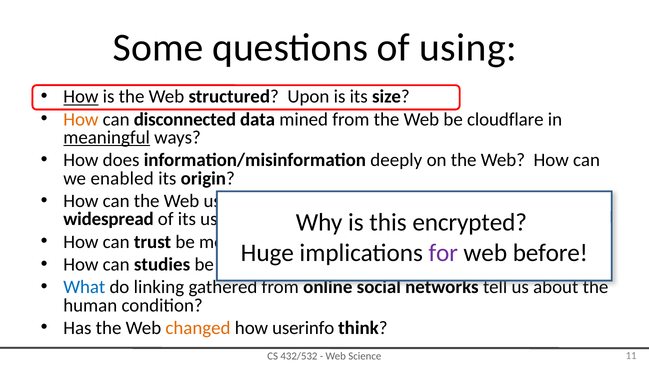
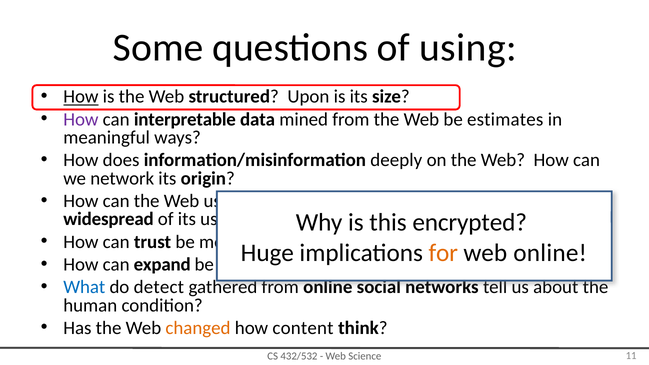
How at (81, 119) colour: orange -> purple
disconnected: disconnected -> interpretable
cloudflare: cloudflare -> estimates
meaningful underline: present -> none
enabled: enabled -> network
for colour: purple -> orange
web before: before -> online
studies: studies -> expand
linking: linking -> detect
userinfo: userinfo -> content
